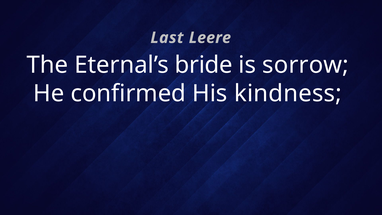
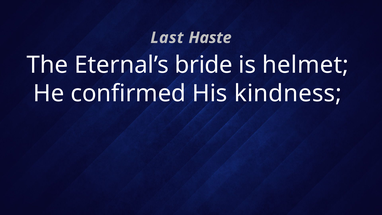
Leere: Leere -> Haste
sorrow: sorrow -> helmet
